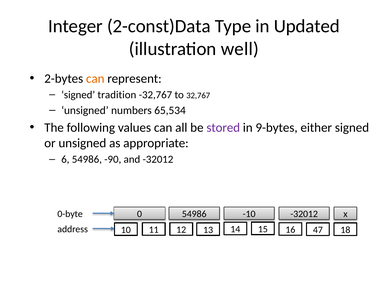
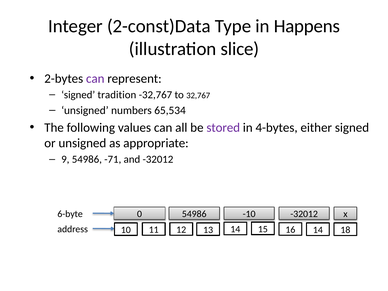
Updated: Updated -> Happens
well: well -> slice
can at (95, 79) colour: orange -> purple
9-bytes: 9-bytes -> 4-bytes
6: 6 -> 9
-90: -90 -> -71
0-byte: 0-byte -> 6-byte
16 47: 47 -> 14
